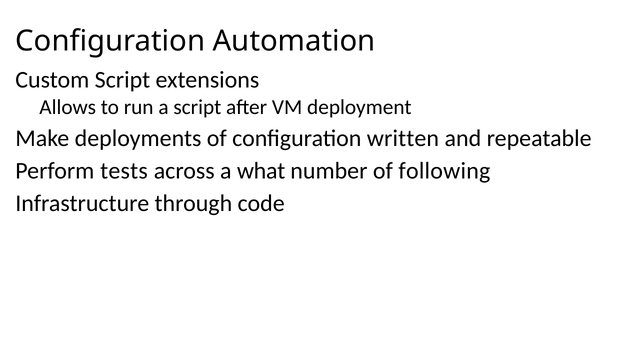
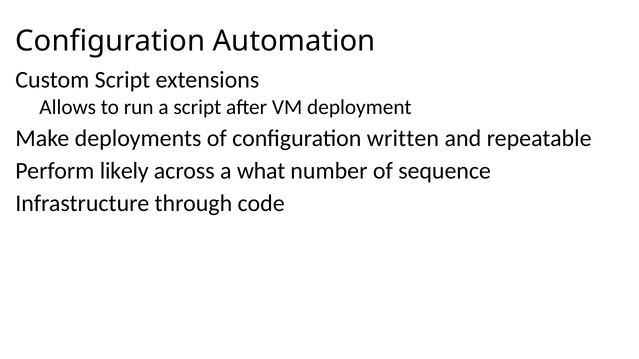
tests: tests -> likely
following: following -> sequence
